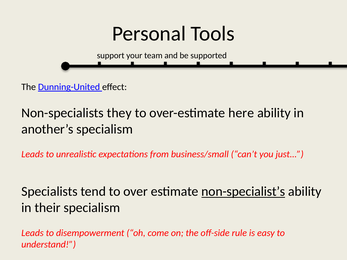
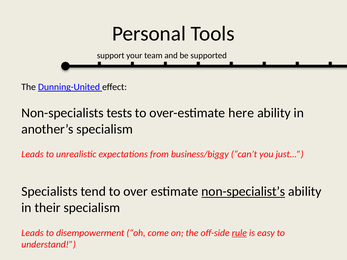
they: they -> tests
business/small: business/small -> business/biggy
rule underline: none -> present
